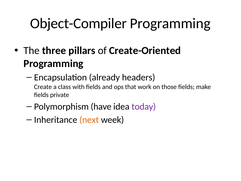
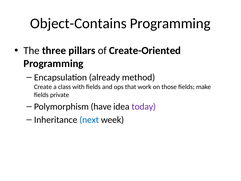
Object-Compiler: Object-Compiler -> Object-Contains
headers: headers -> method
next colour: orange -> blue
